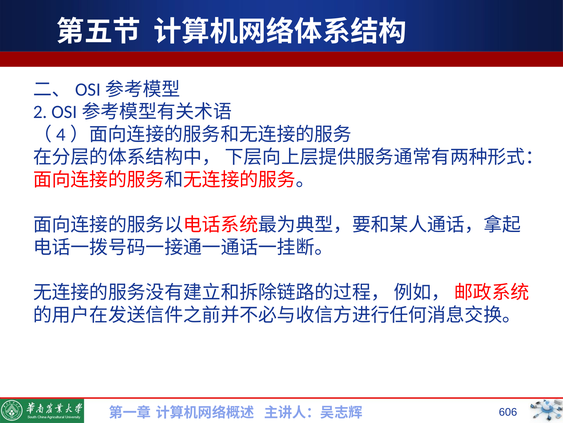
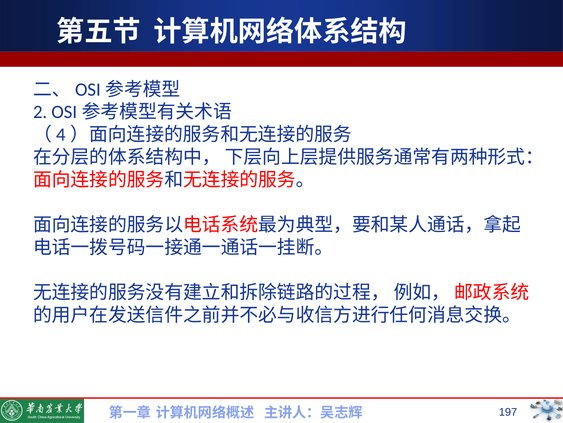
606: 606 -> 197
